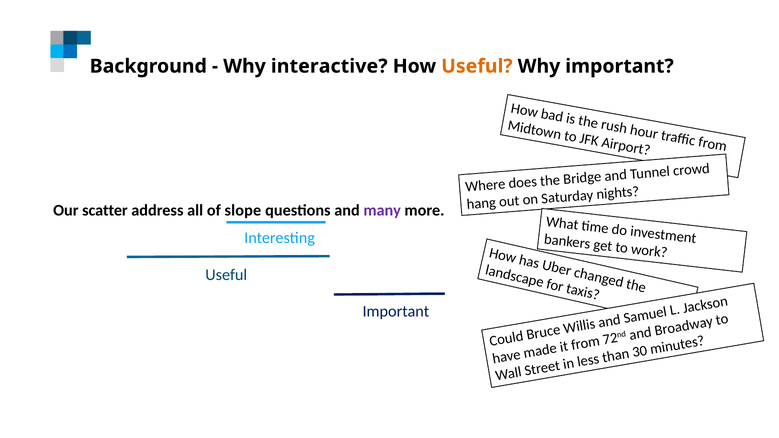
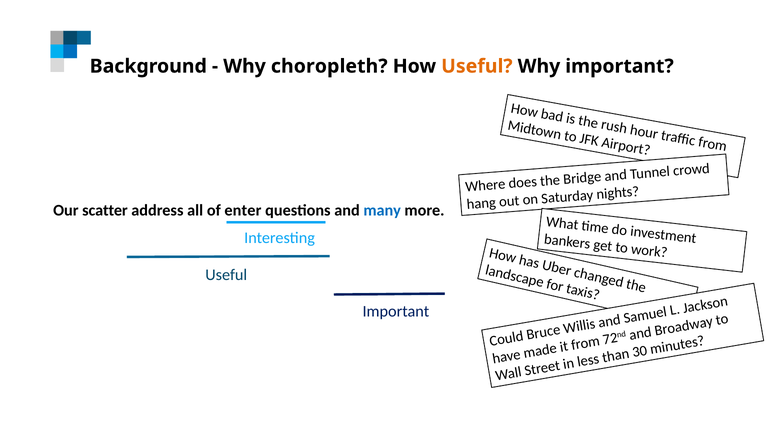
interactive: interactive -> choropleth
slope: slope -> enter
many colour: purple -> blue
